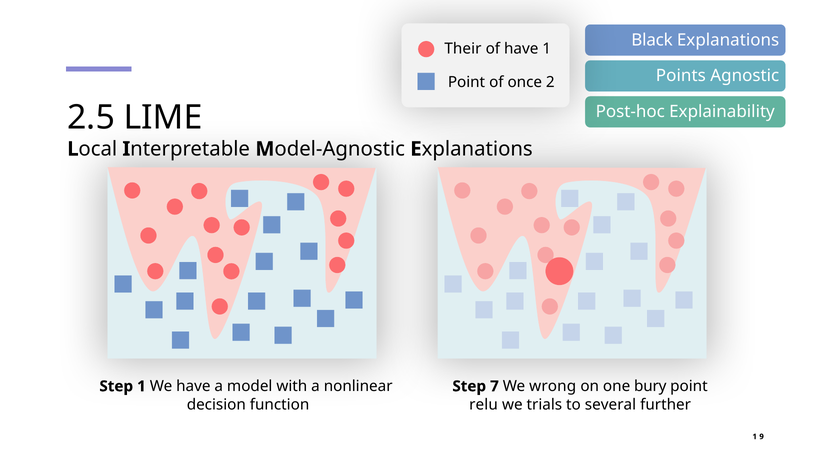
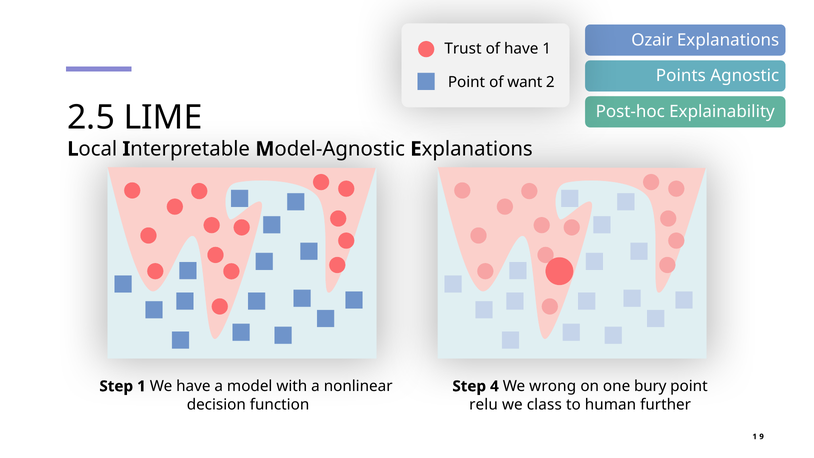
Black: Black -> Ozair
Their: Their -> Trust
once: once -> want
7: 7 -> 4
trials: trials -> class
several: several -> human
